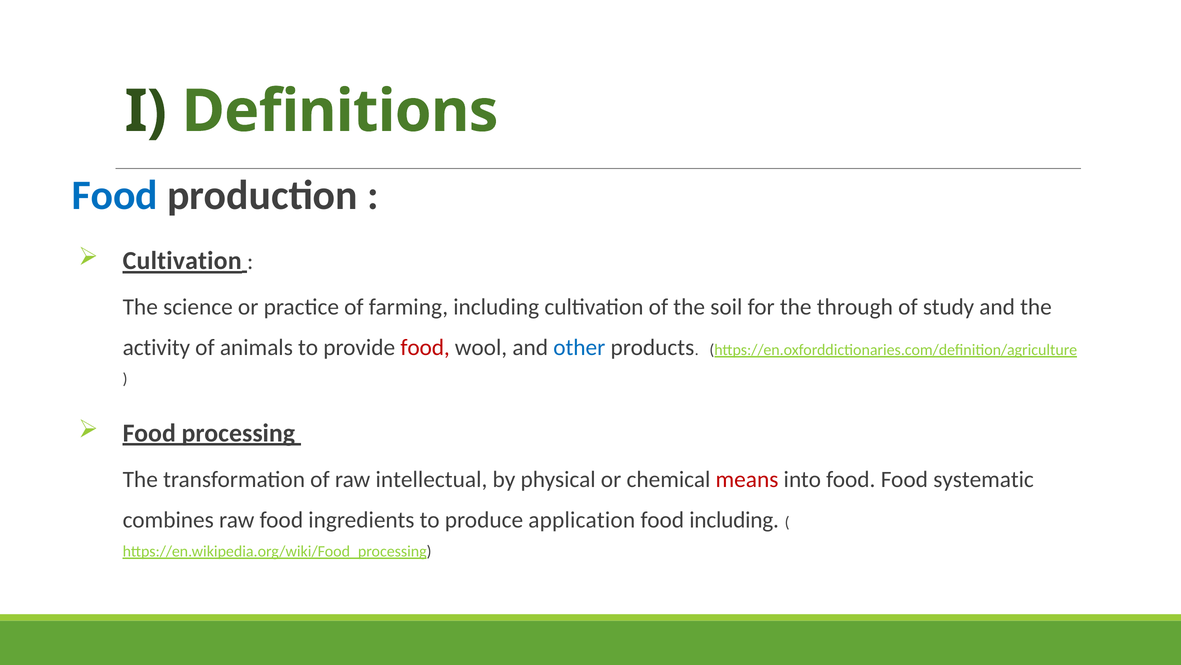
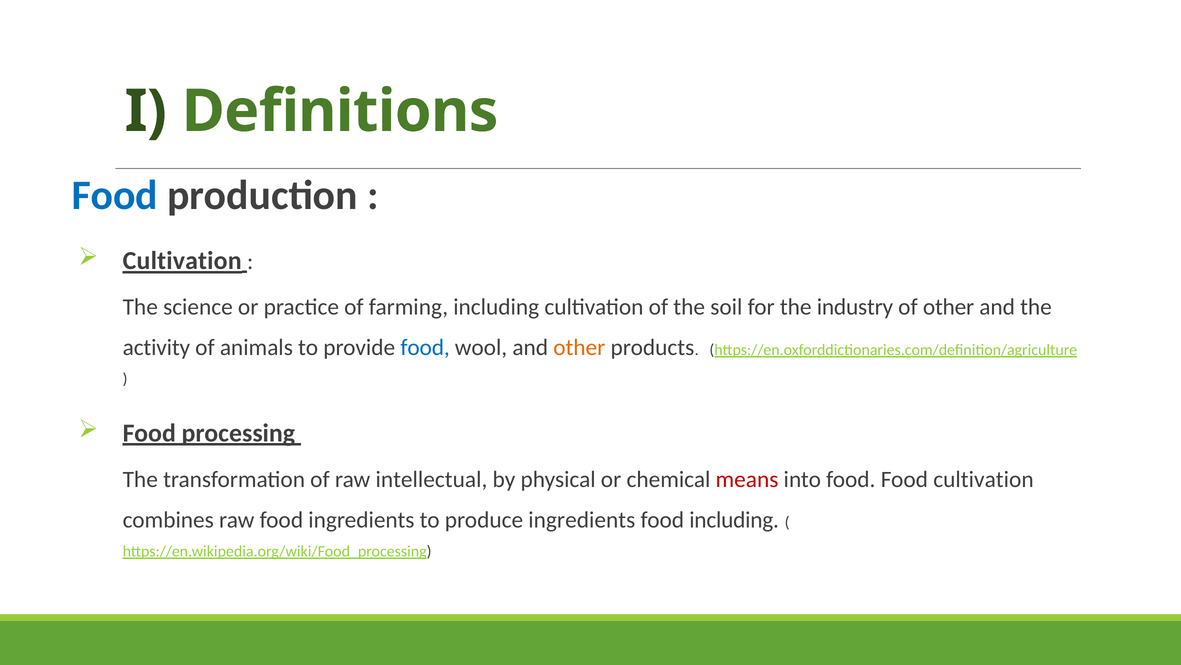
through: through -> industry
of study: study -> other
food at (425, 347) colour: red -> blue
other at (579, 347) colour: blue -> orange
Food systematic: systematic -> cultivation
produce application: application -> ingredients
